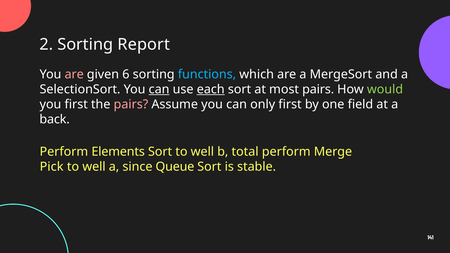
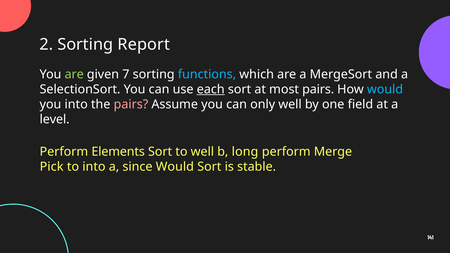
are at (74, 74) colour: pink -> light green
6: 6 -> 7
can at (159, 89) underline: present -> none
would at (385, 89) colour: light green -> light blue
you first: first -> into
only first: first -> well
back: back -> level
total: total -> long
well at (94, 167): well -> into
since Queue: Queue -> Would
